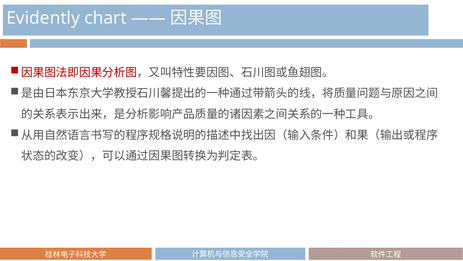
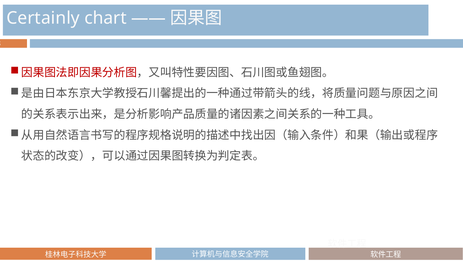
Evidently: Evidently -> Certainly
